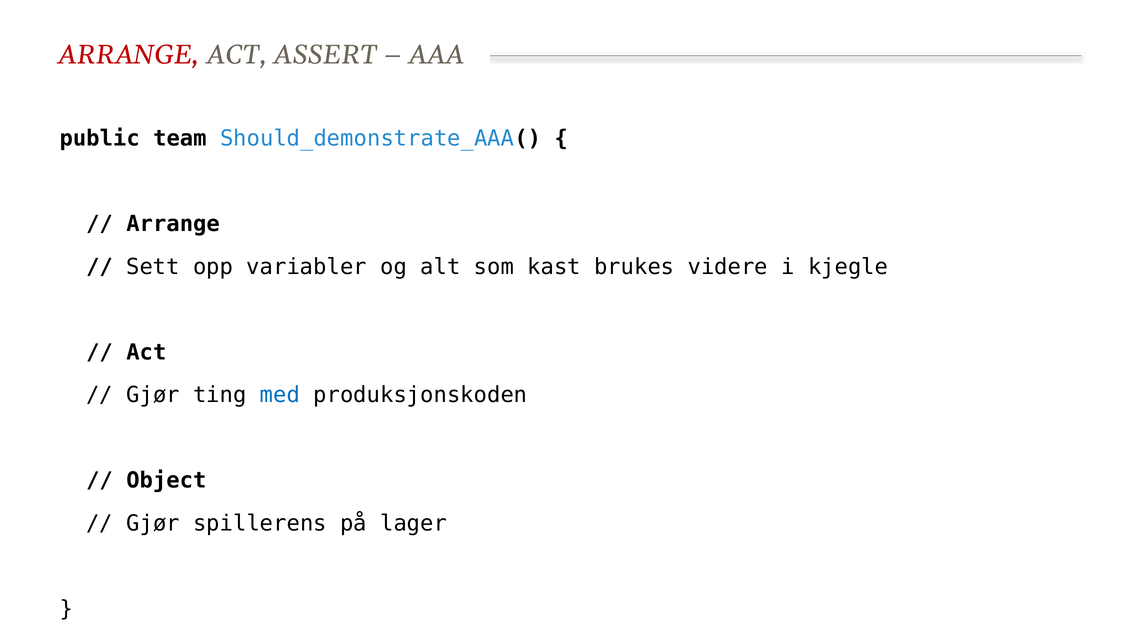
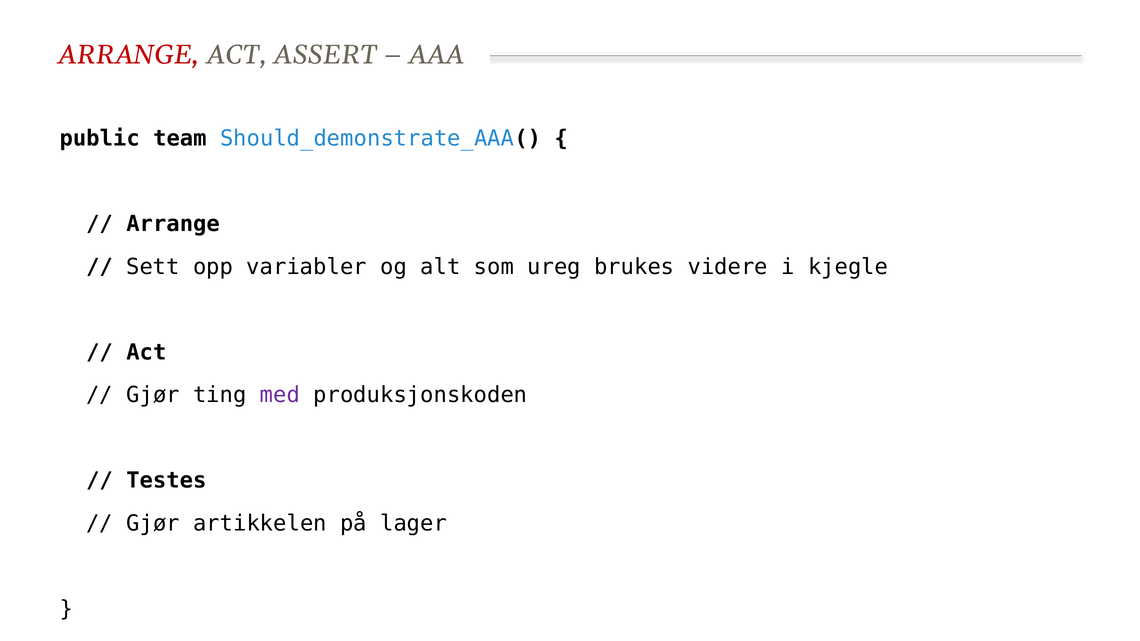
kast: kast -> ureg
med colour: blue -> purple
Object: Object -> Testes
spillerens: spillerens -> artikkelen
